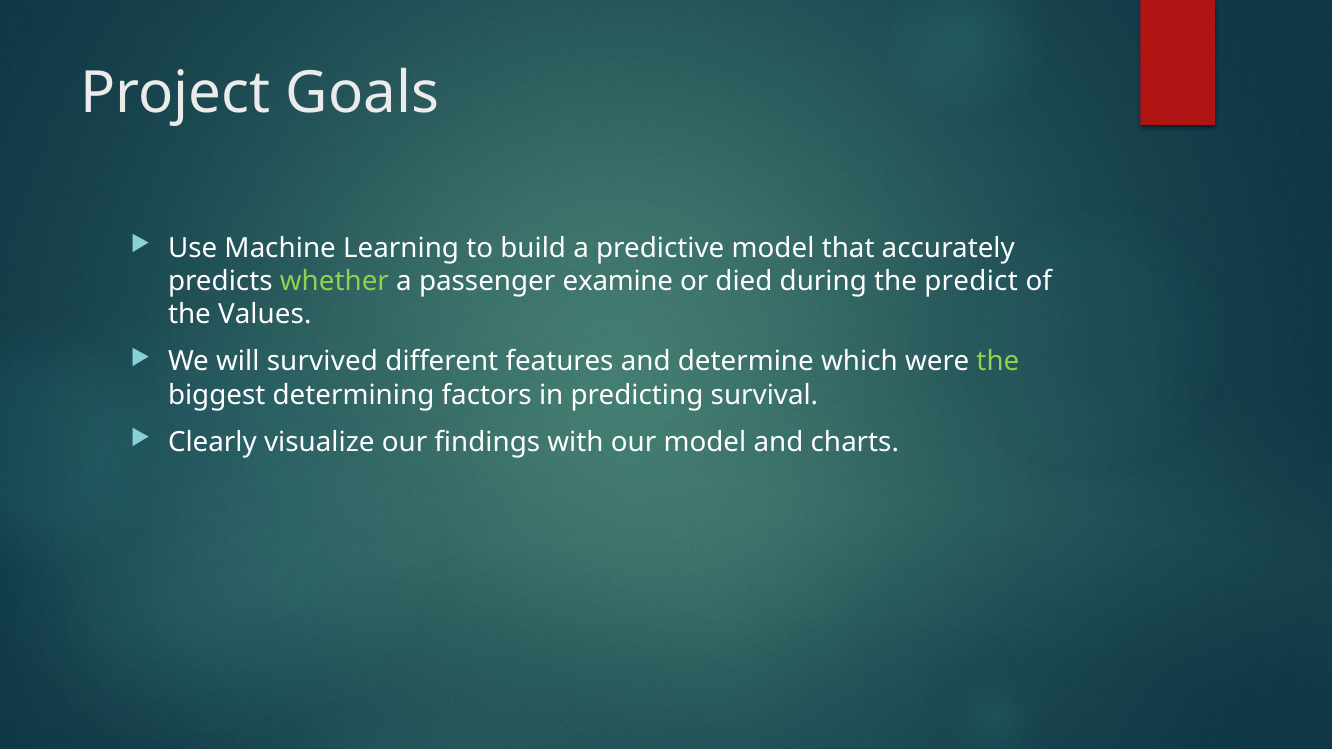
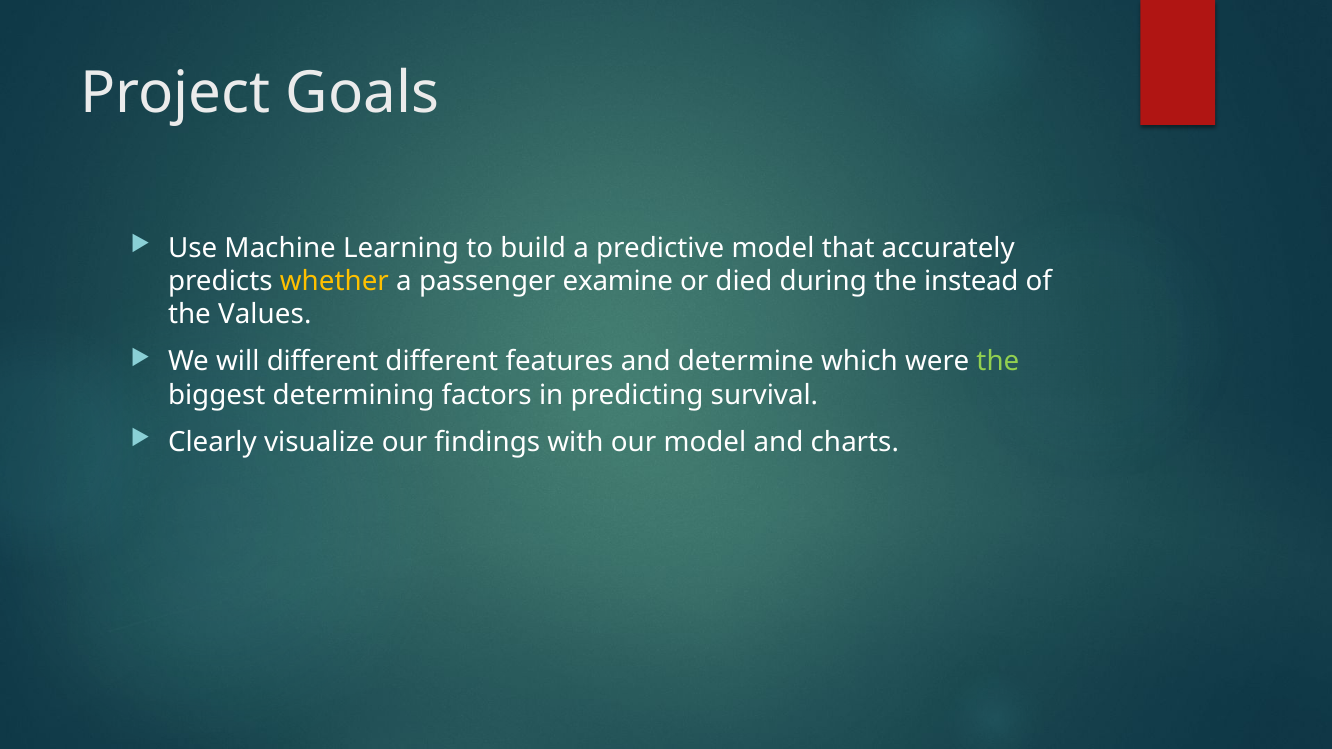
whether colour: light green -> yellow
predict: predict -> instead
will survived: survived -> different
